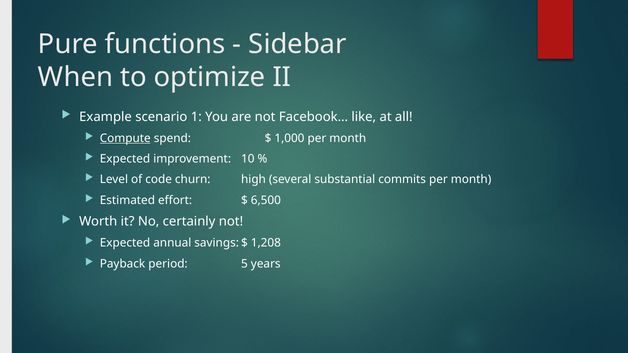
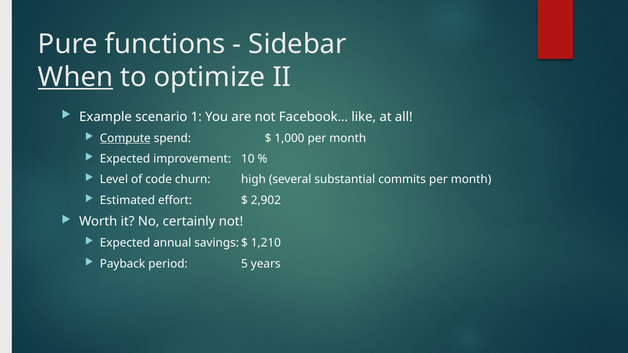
When underline: none -> present
6,500: 6,500 -> 2,902
1,208: 1,208 -> 1,210
